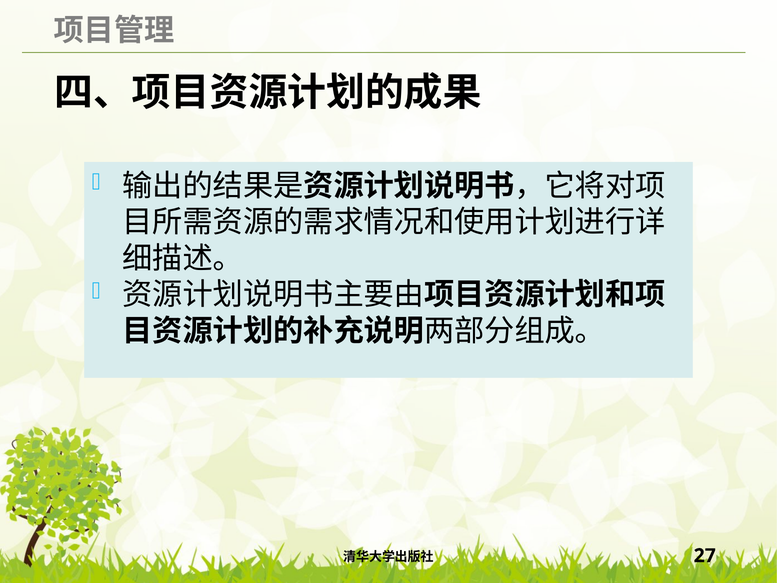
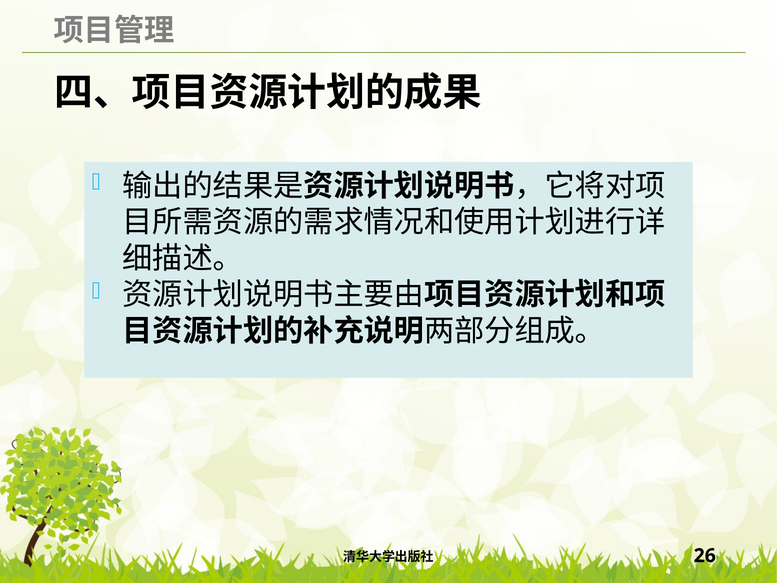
27: 27 -> 26
